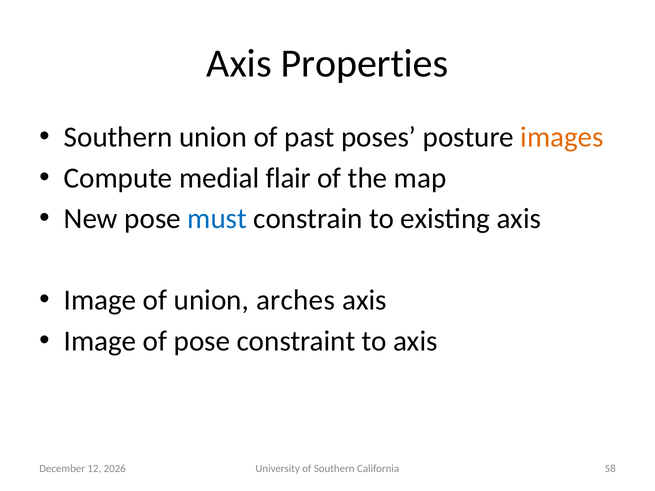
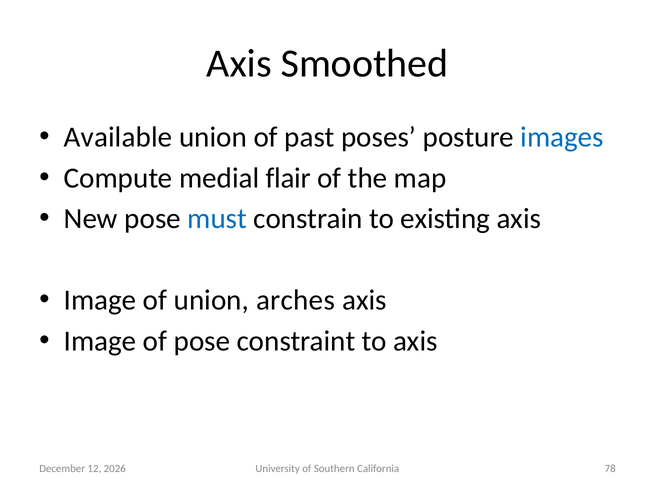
Properties: Properties -> Smoothed
Southern at (118, 137): Southern -> Available
images colour: orange -> blue
58: 58 -> 78
